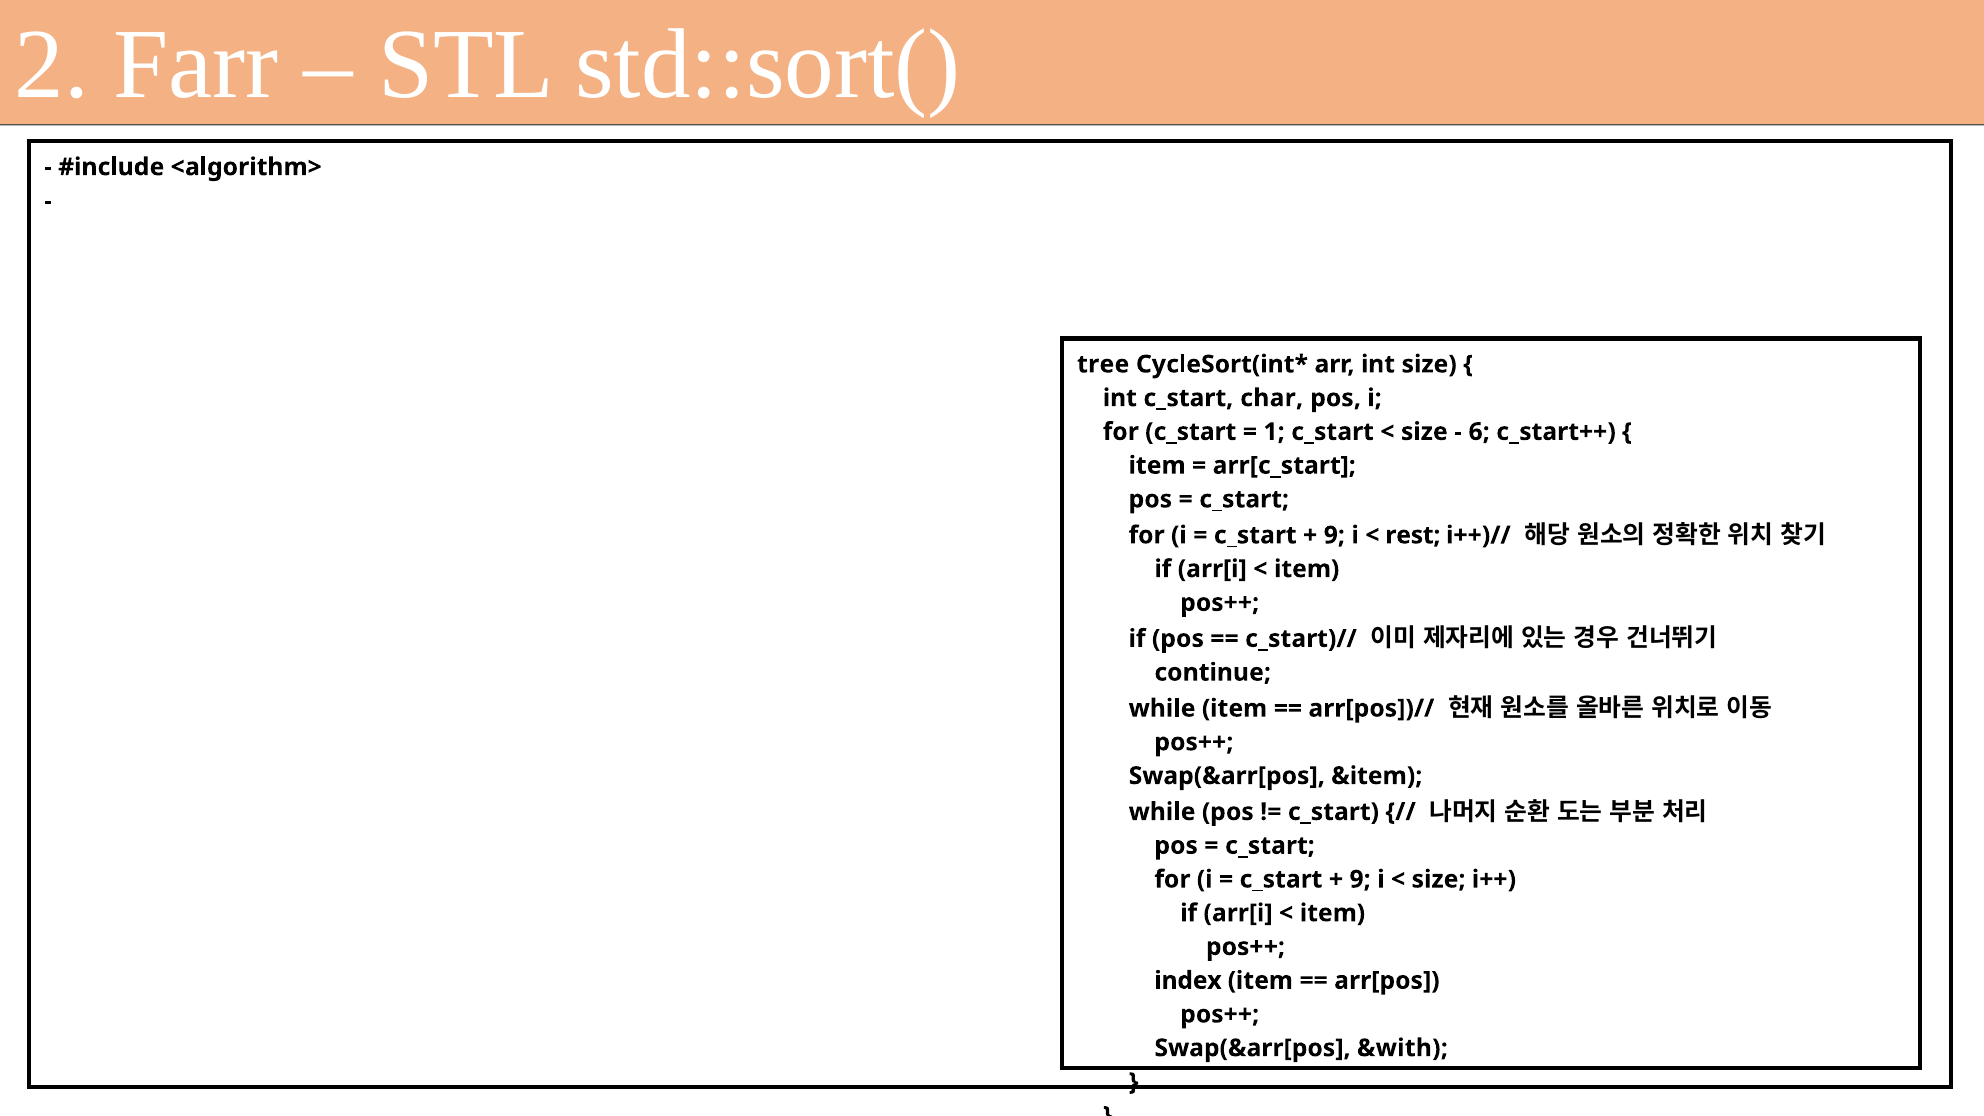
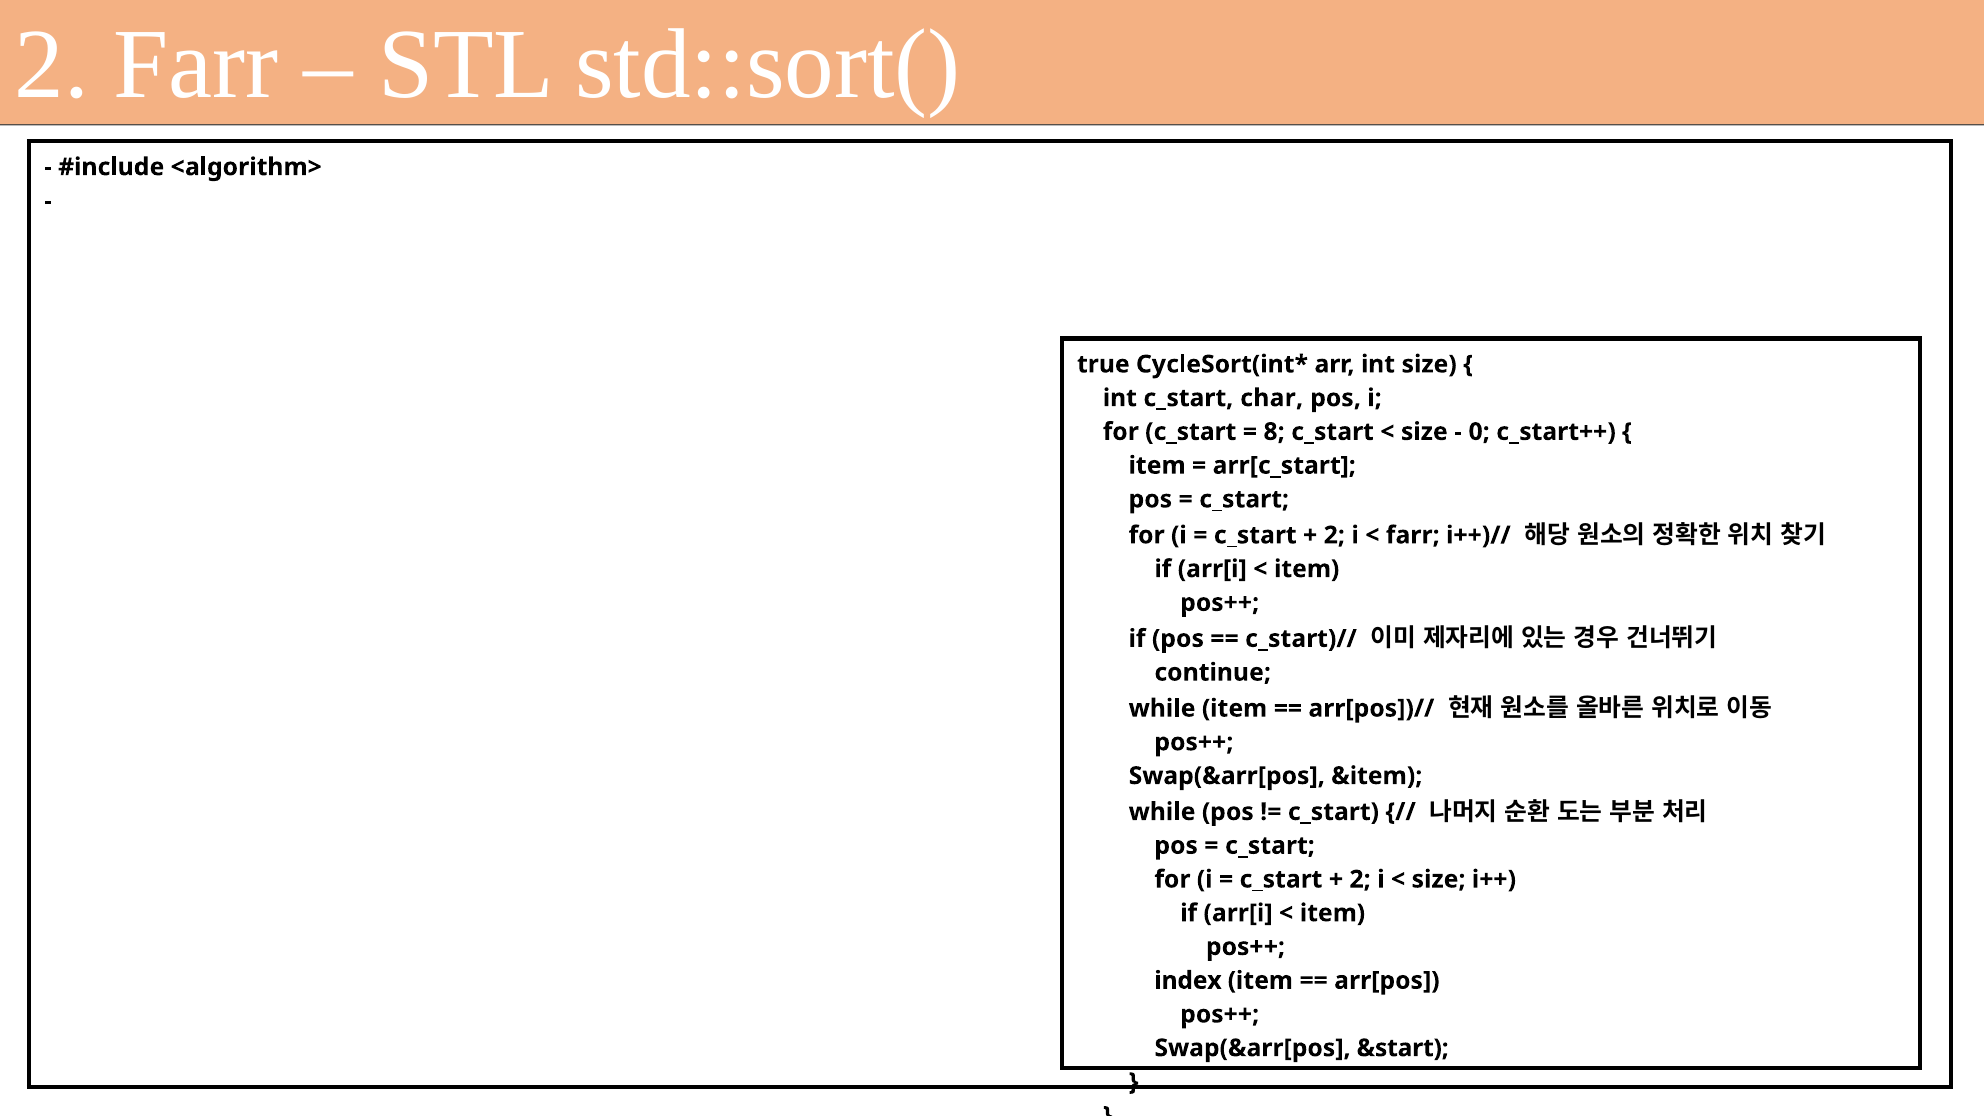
tree: tree -> true
1: 1 -> 8
6: 6 -> 0
9 at (1334, 535): 9 -> 2
rest at (1413, 535): rest -> farr
9 at (1360, 879): 9 -> 2
&with: &with -> &start
